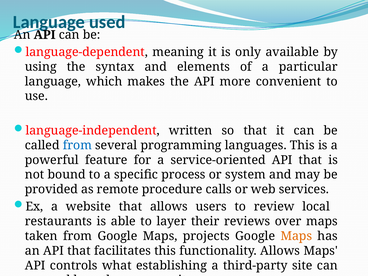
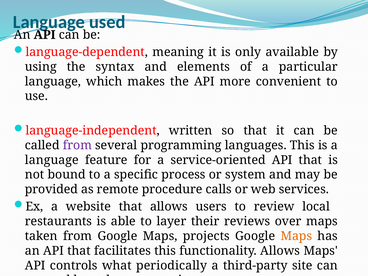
from at (77, 145) colour: blue -> purple
powerful at (52, 160): powerful -> language
establishing: establishing -> periodically
